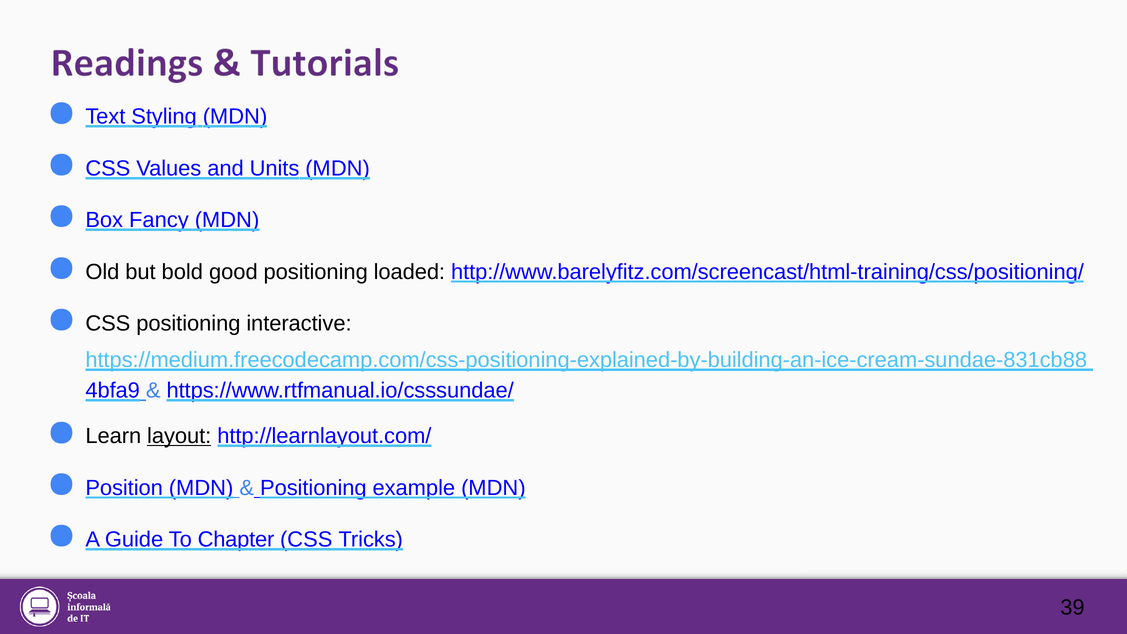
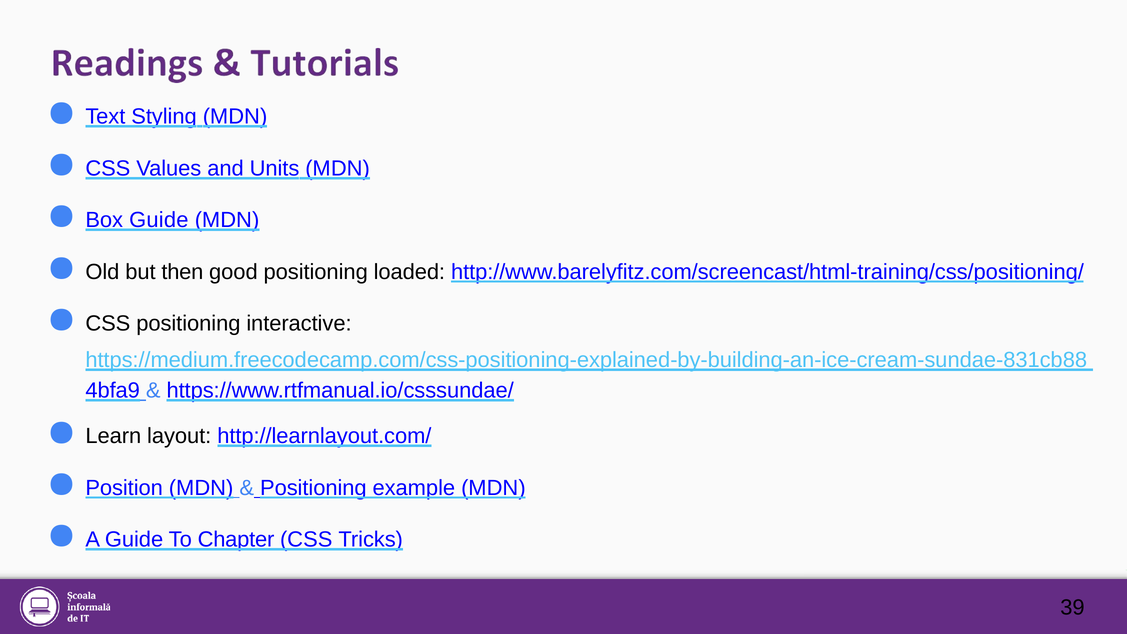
Box Fancy: Fancy -> Guide
bold: bold -> then
layout underline: present -> none
